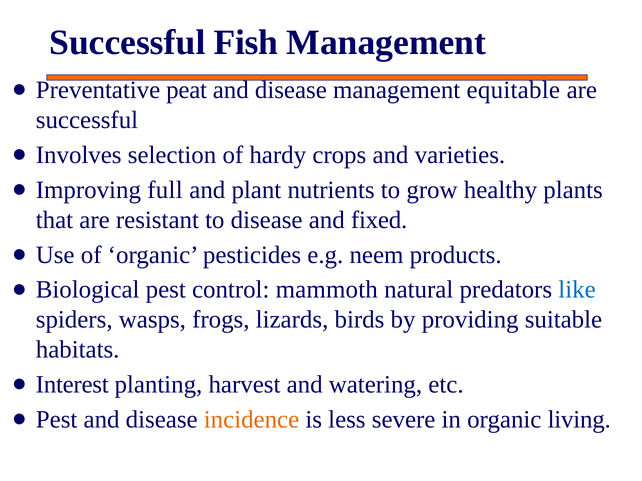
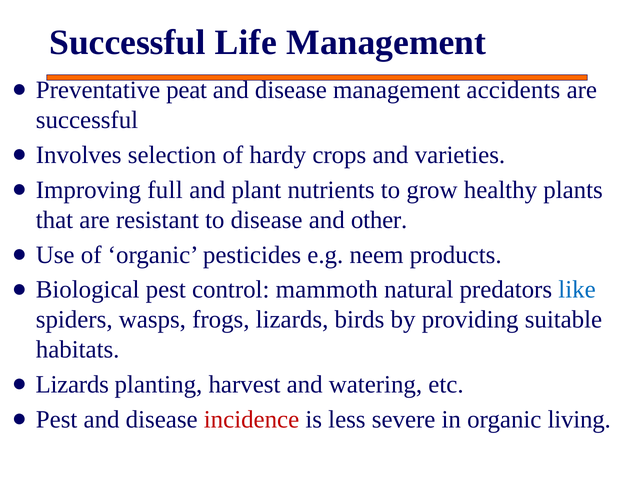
Fish: Fish -> Life
equitable: equitable -> accidents
fixed: fixed -> other
Interest at (72, 385): Interest -> Lizards
incidence colour: orange -> red
